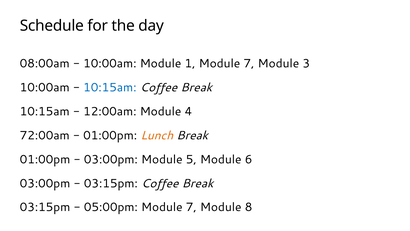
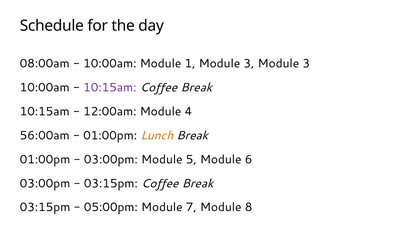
1 Module 7: 7 -> 3
10:15am at (110, 87) colour: blue -> purple
72:00am: 72:00am -> 56:00am
